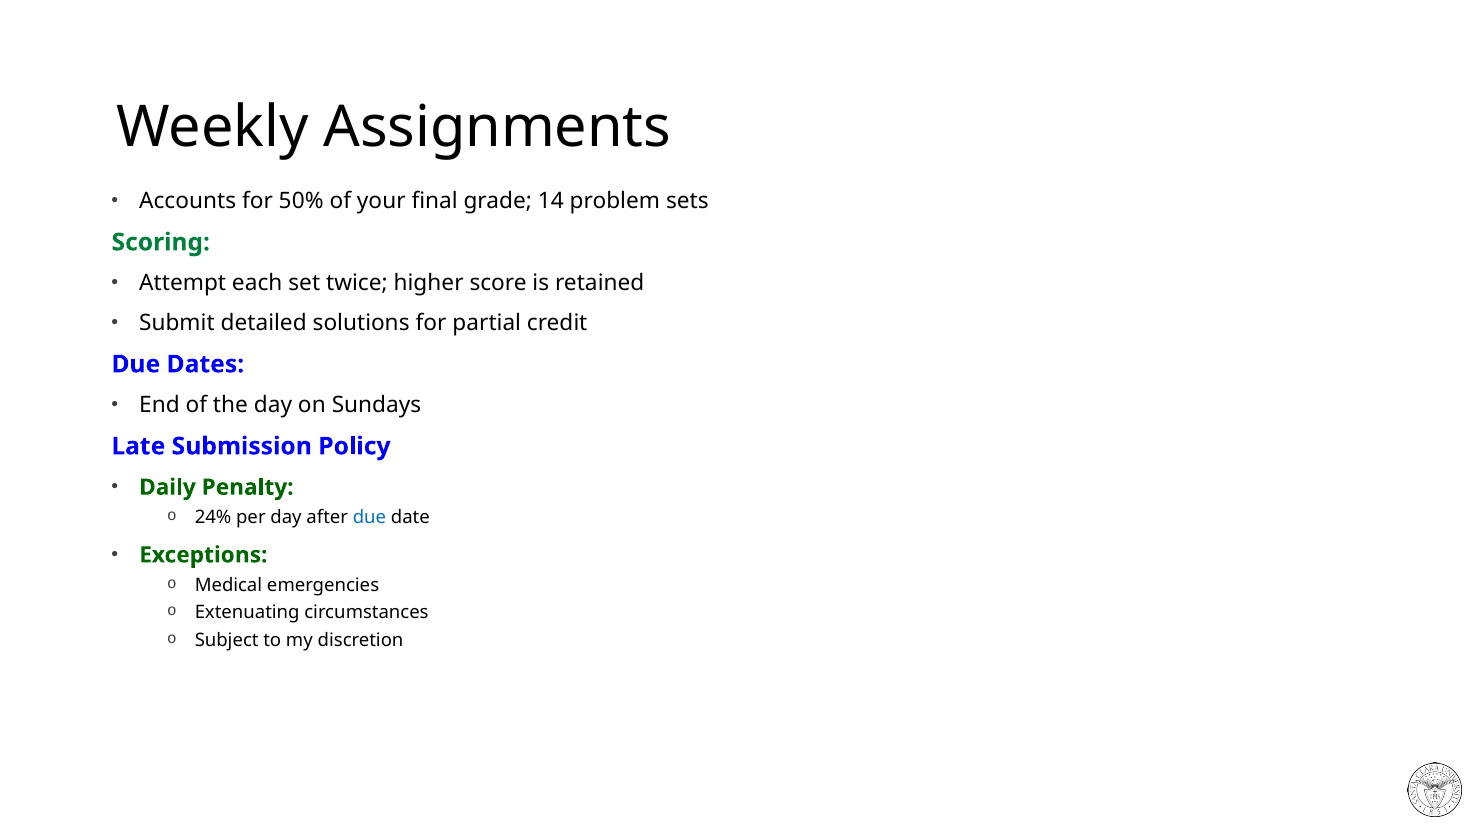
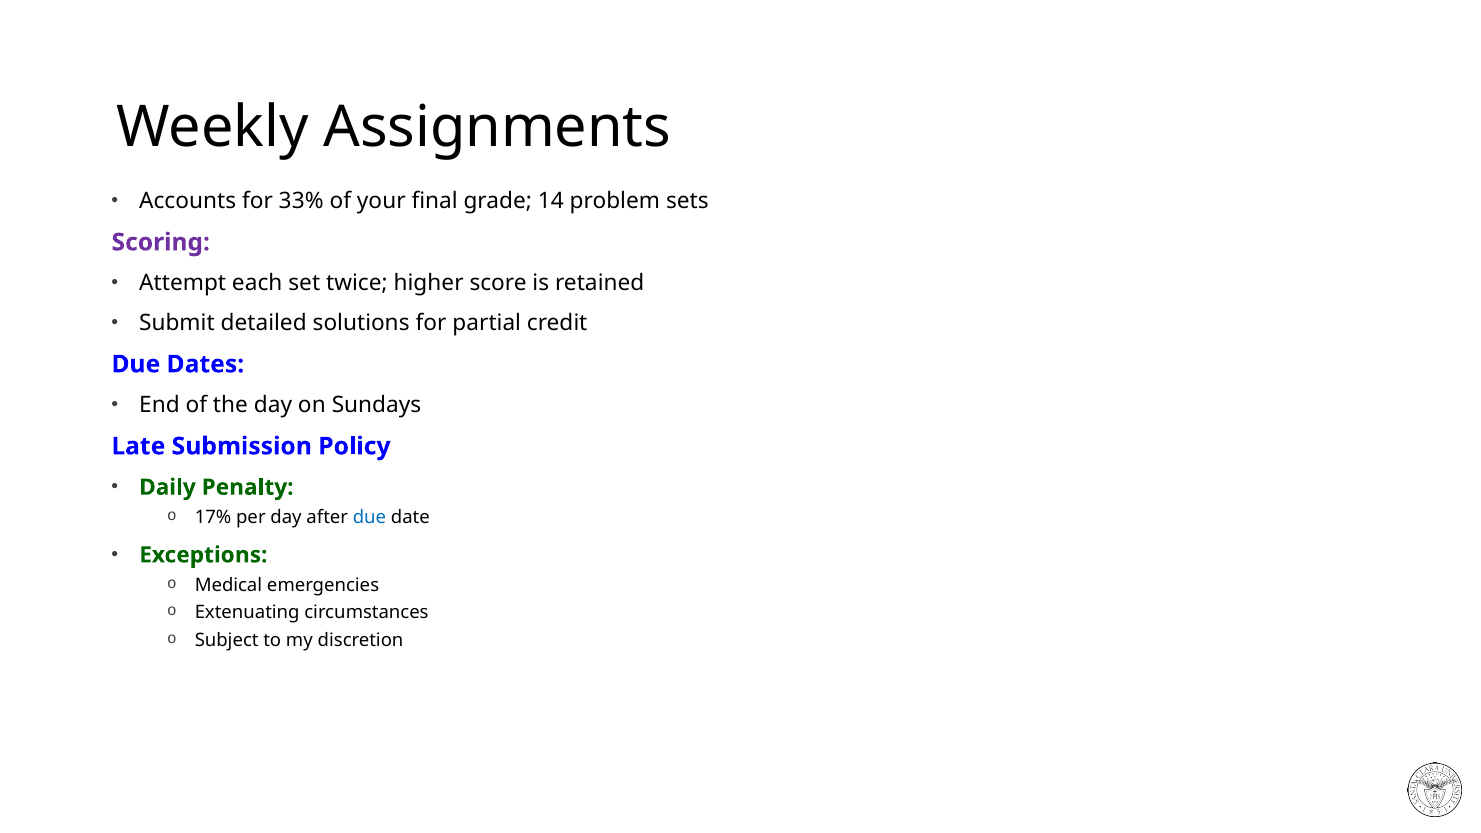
50%: 50% -> 33%
Scoring colour: green -> purple
24%: 24% -> 17%
